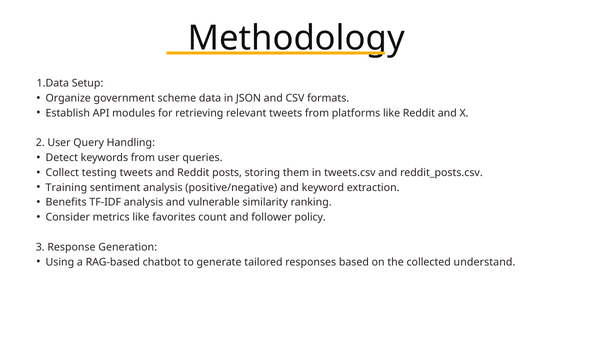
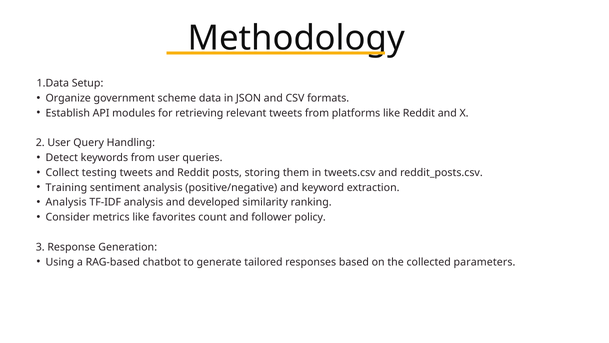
Benefits at (66, 202): Benefits -> Analysis
vulnerable: vulnerable -> developed
understand: understand -> parameters
